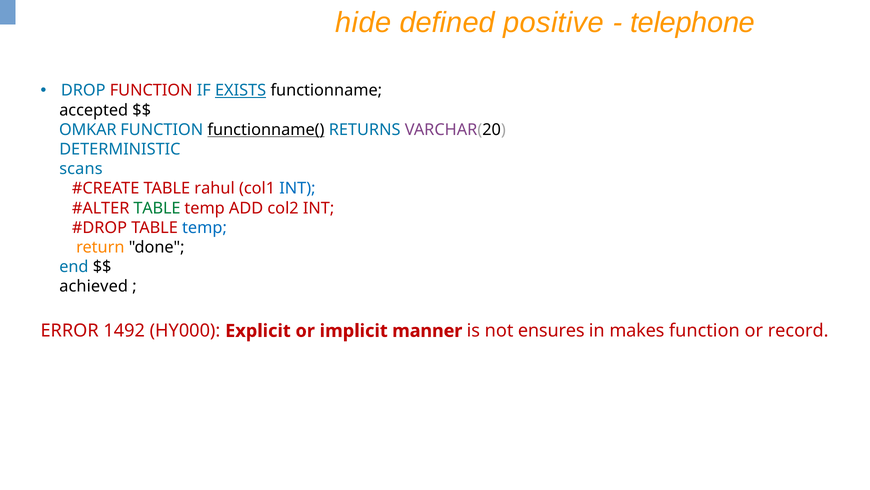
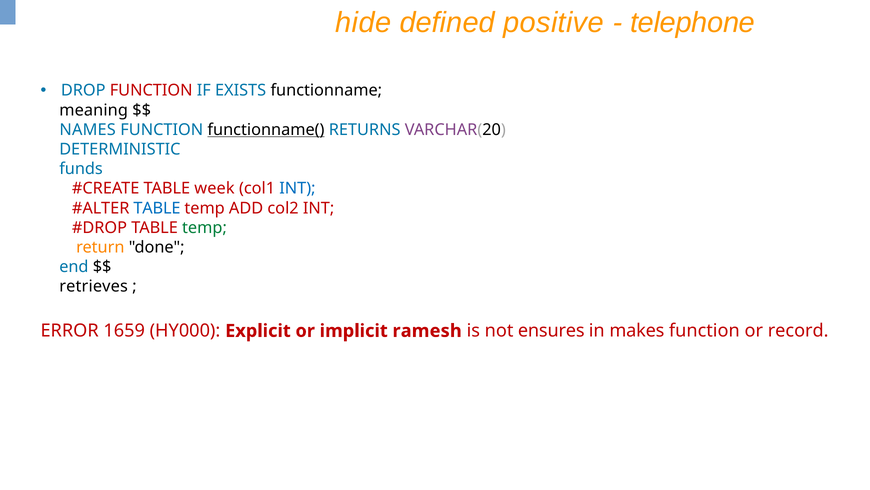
EXISTS underline: present -> none
accepted: accepted -> meaning
OMKAR: OMKAR -> NAMES
scans: scans -> funds
rahul: rahul -> week
TABLE at (157, 208) colour: green -> blue
temp at (204, 227) colour: blue -> green
achieved: achieved -> retrieves
1492: 1492 -> 1659
manner: manner -> ramesh
